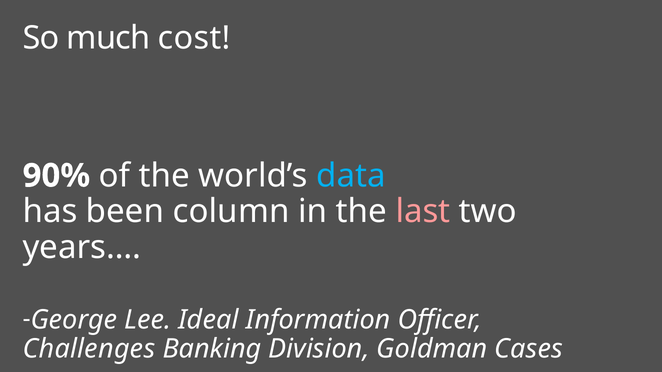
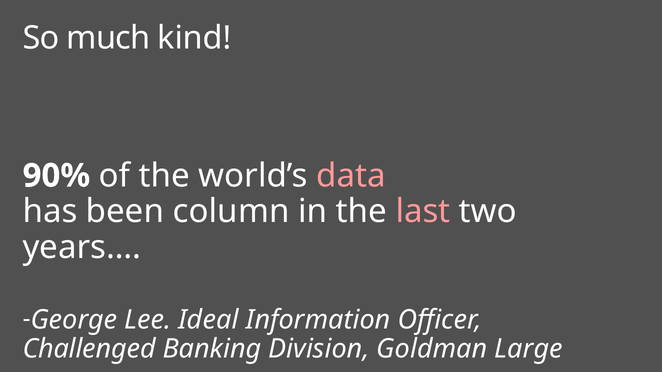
cost: cost -> kind
data colour: light blue -> pink
Challenges: Challenges -> Challenged
Cases: Cases -> Large
